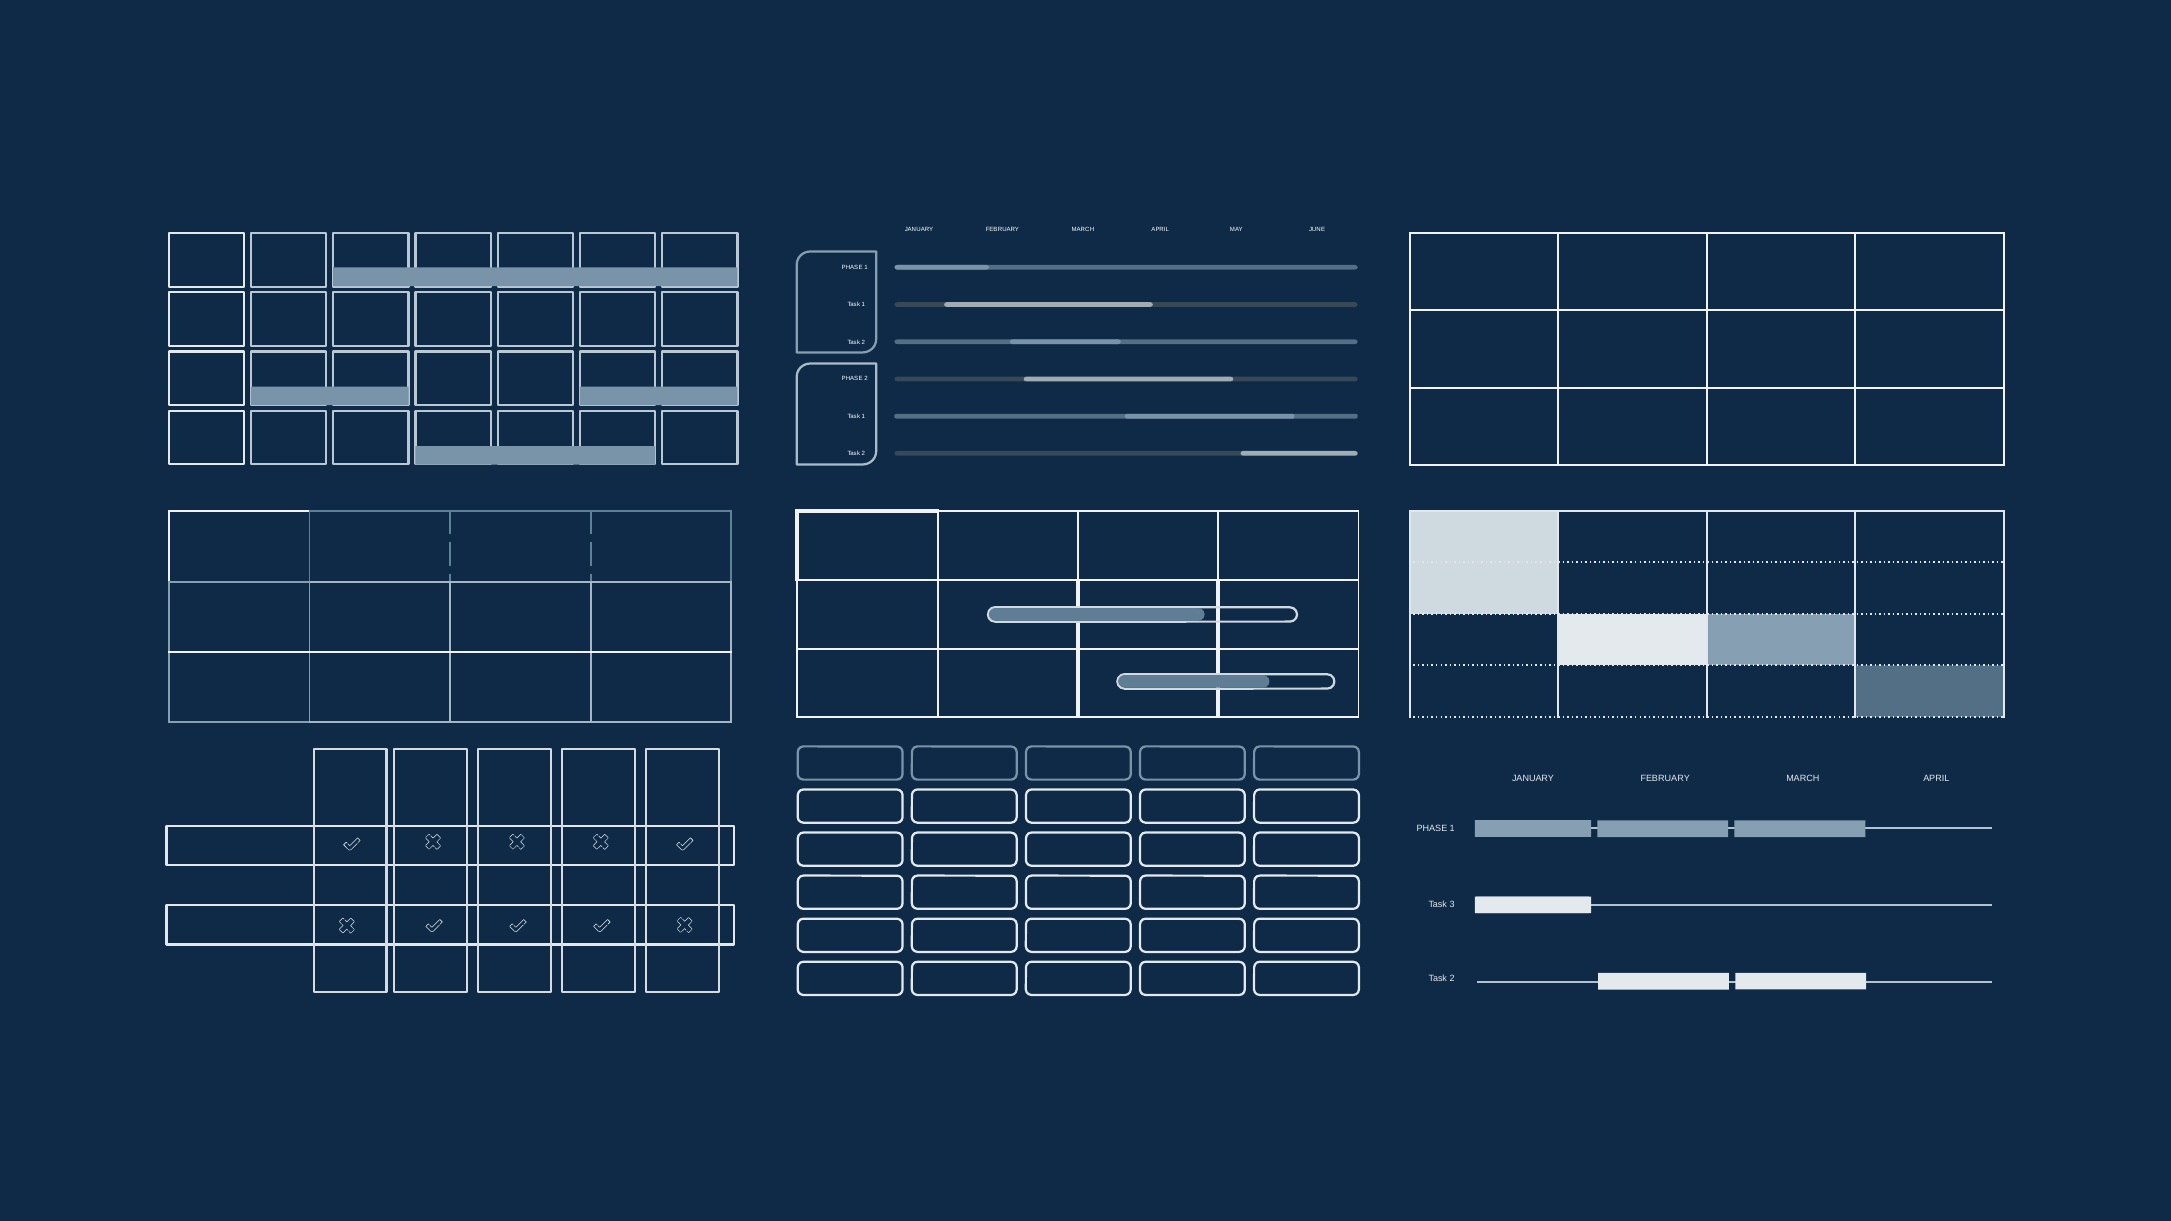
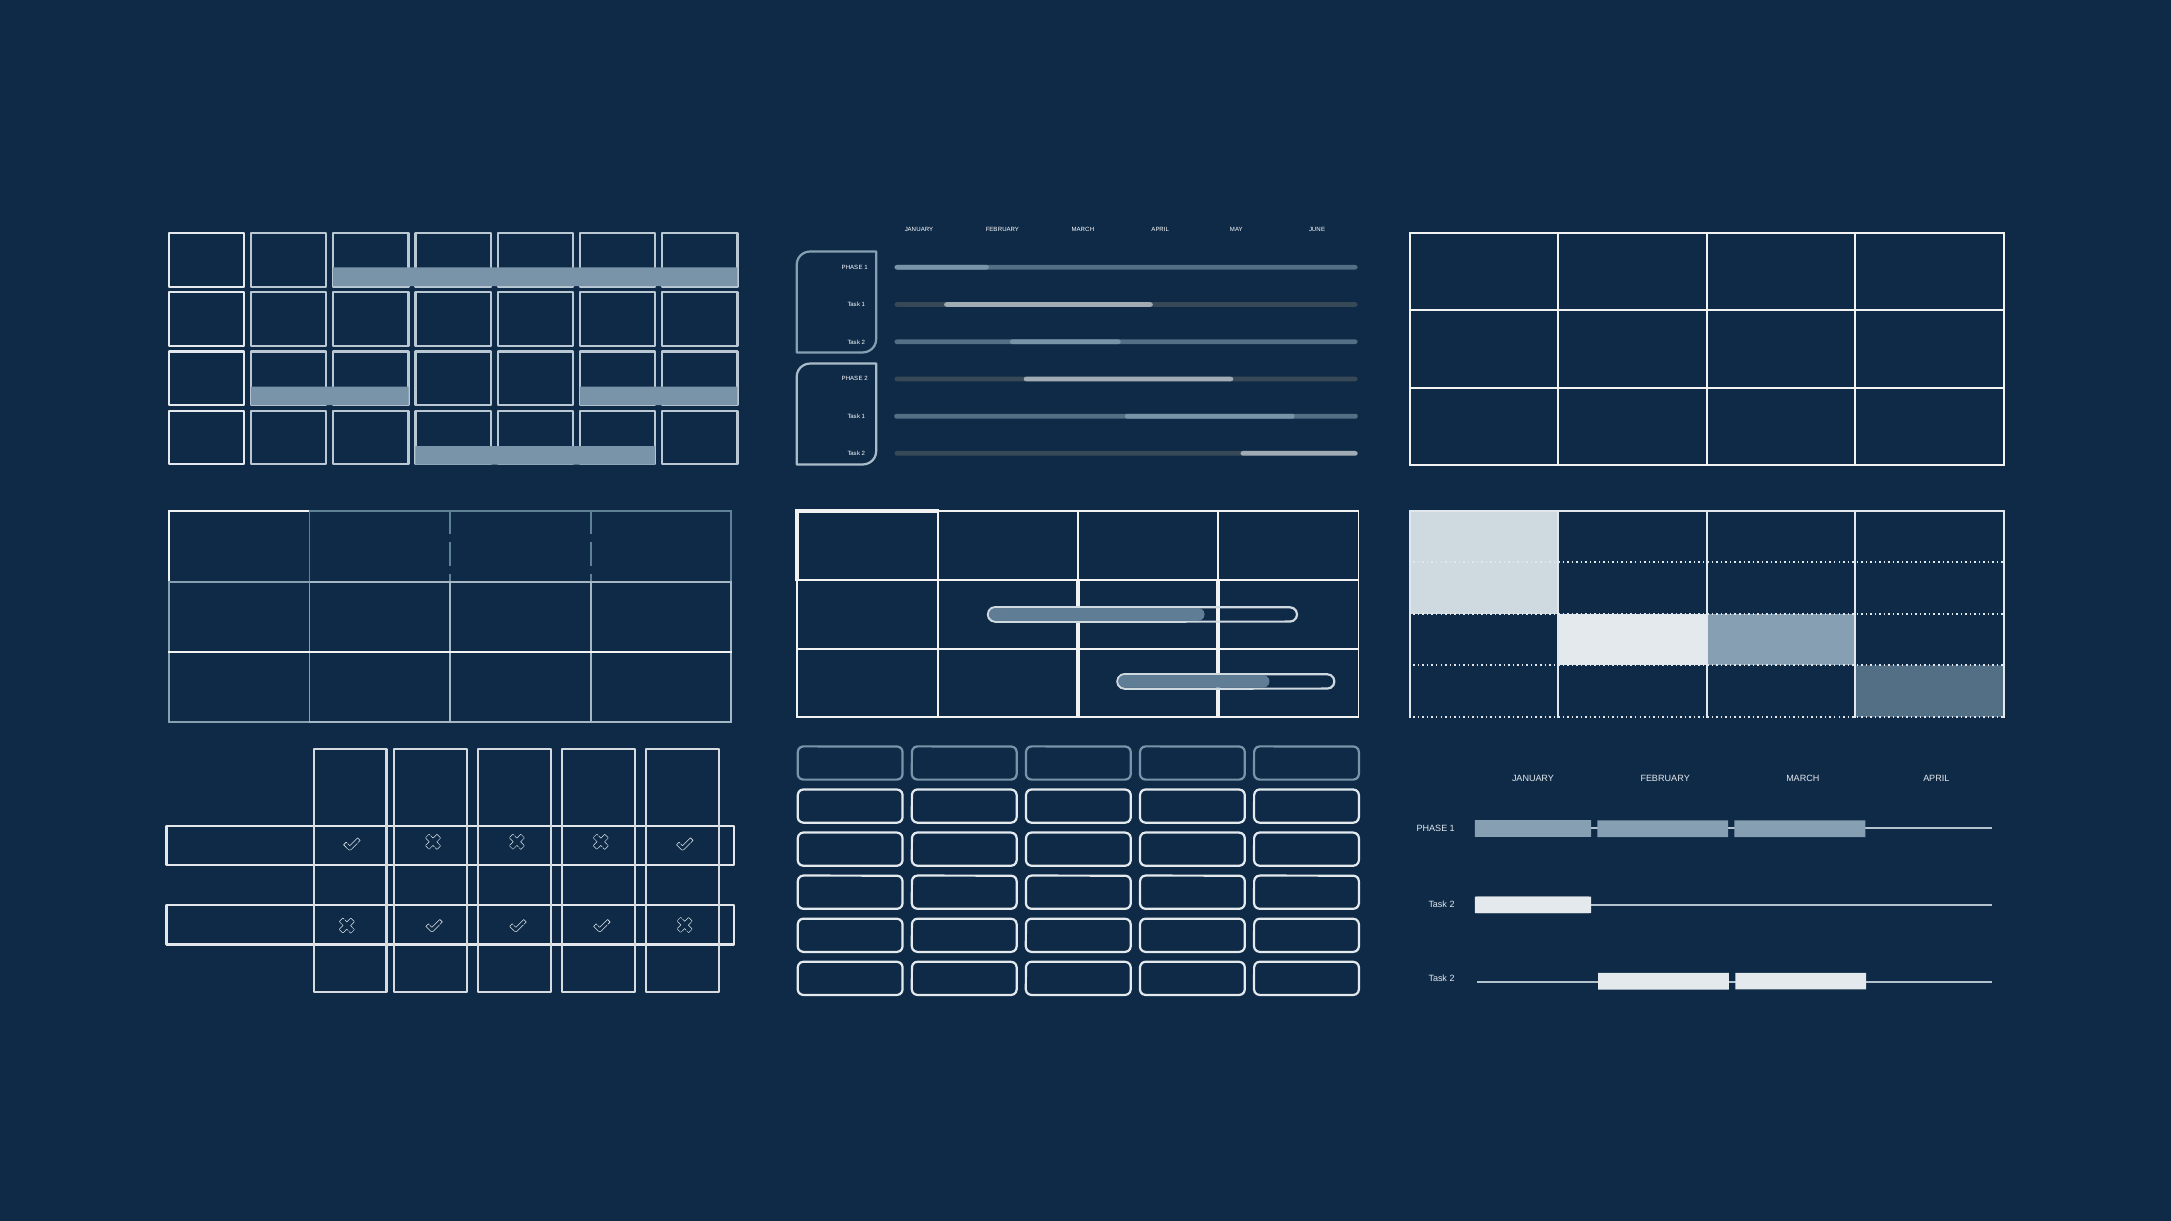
3 at (1452, 904): 3 -> 2
